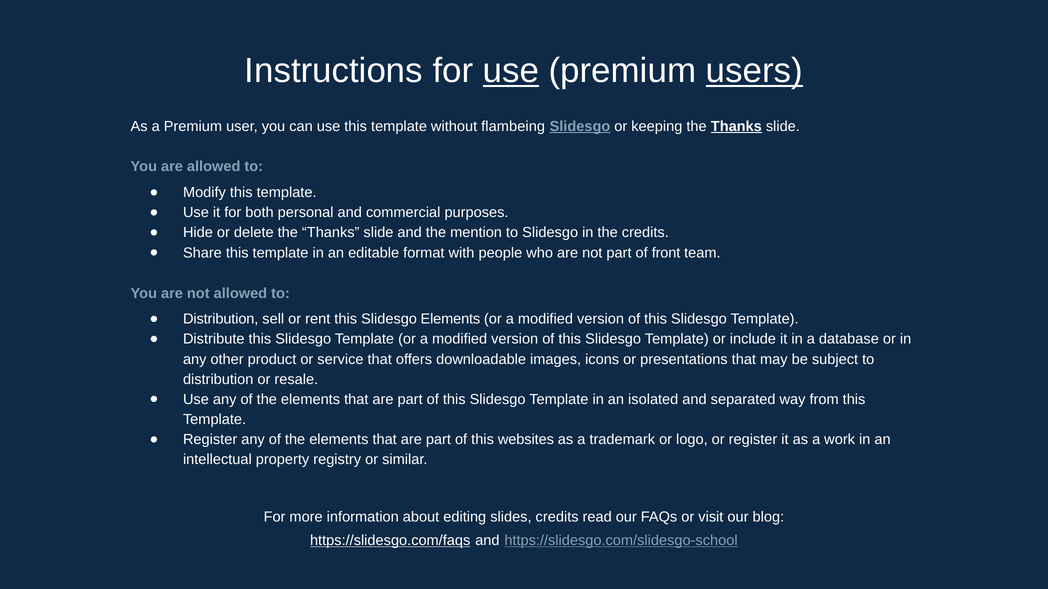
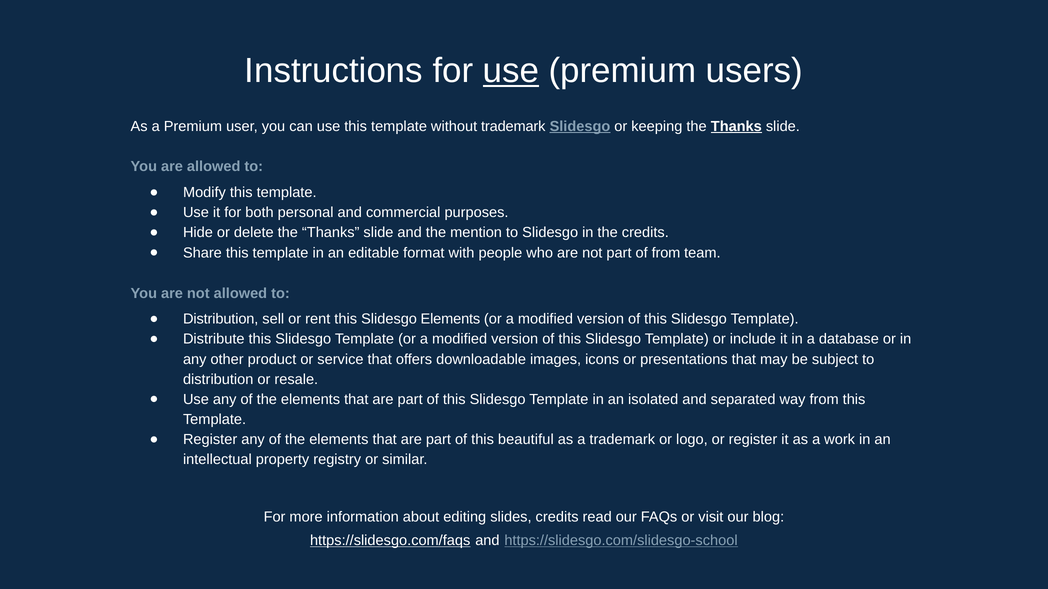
users underline: present -> none
without flambeing: flambeing -> trademark
of front: front -> from
websites: websites -> beautiful
